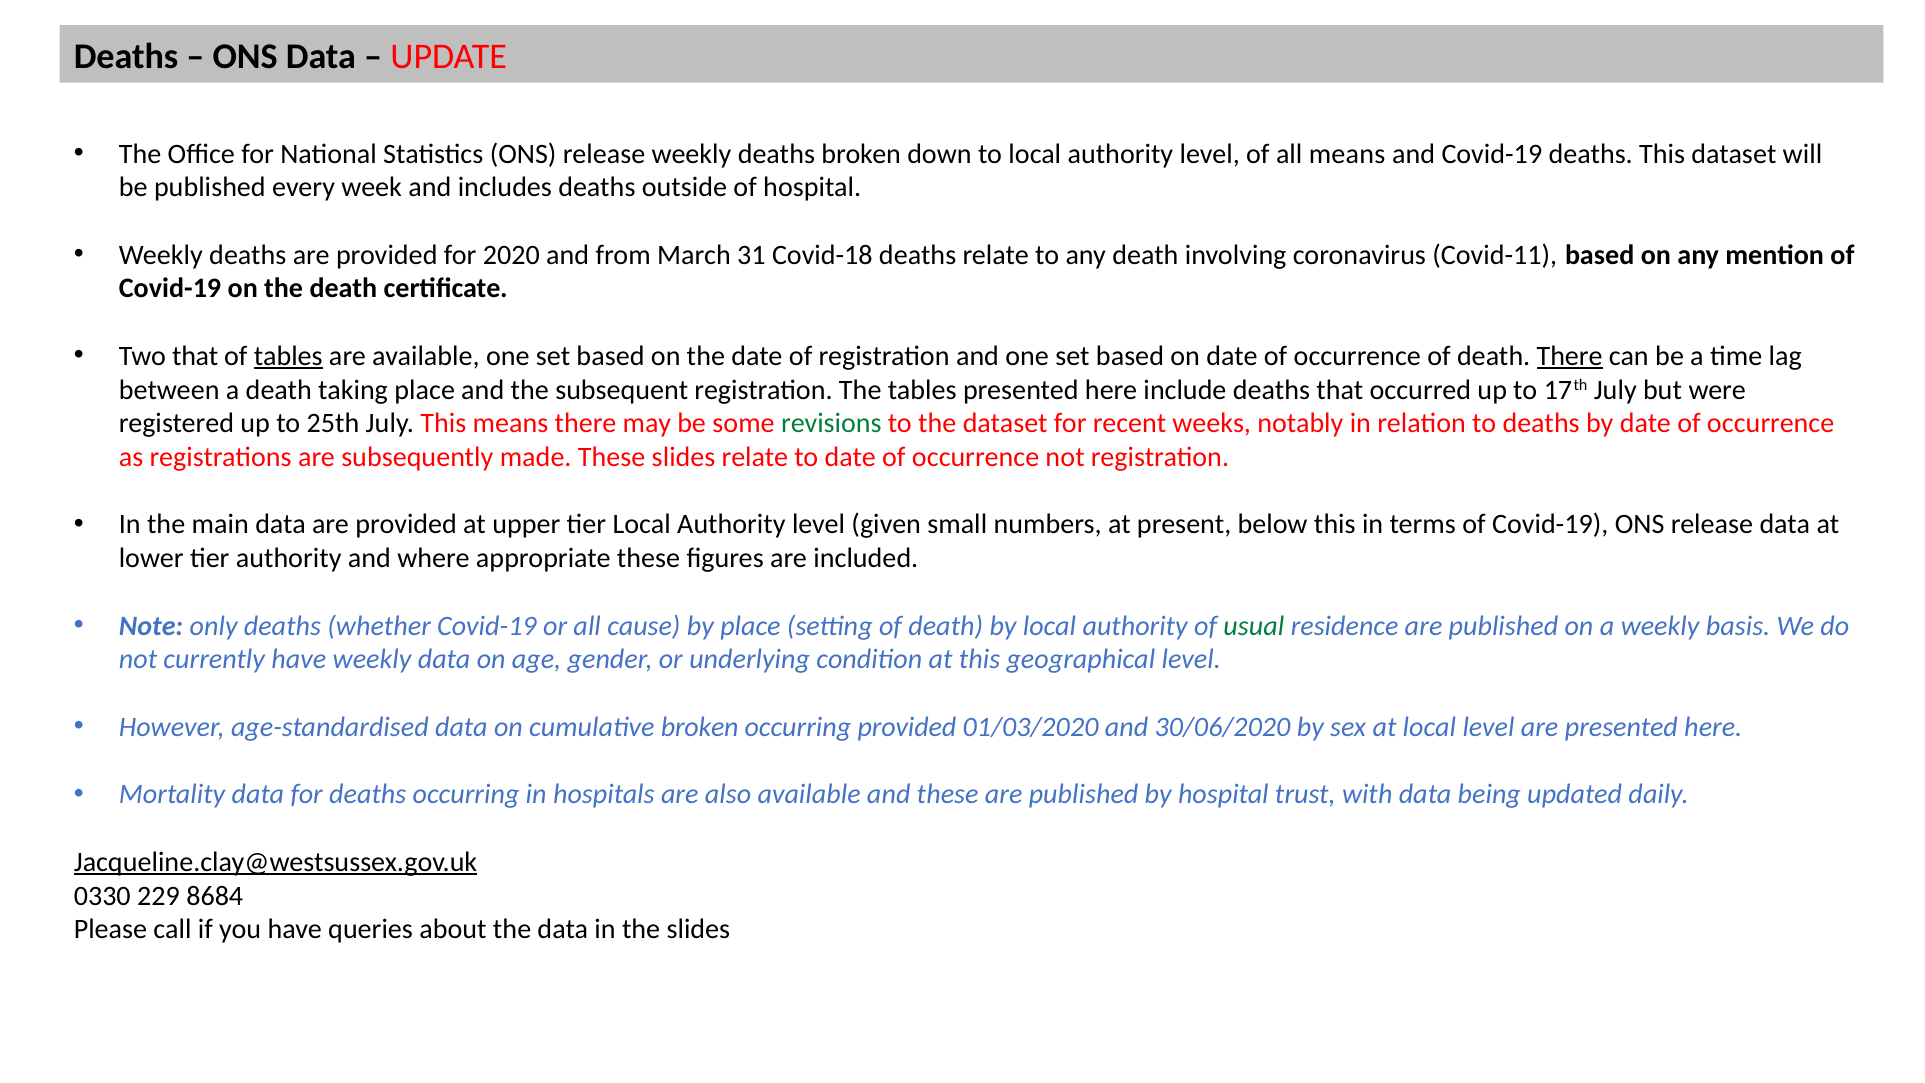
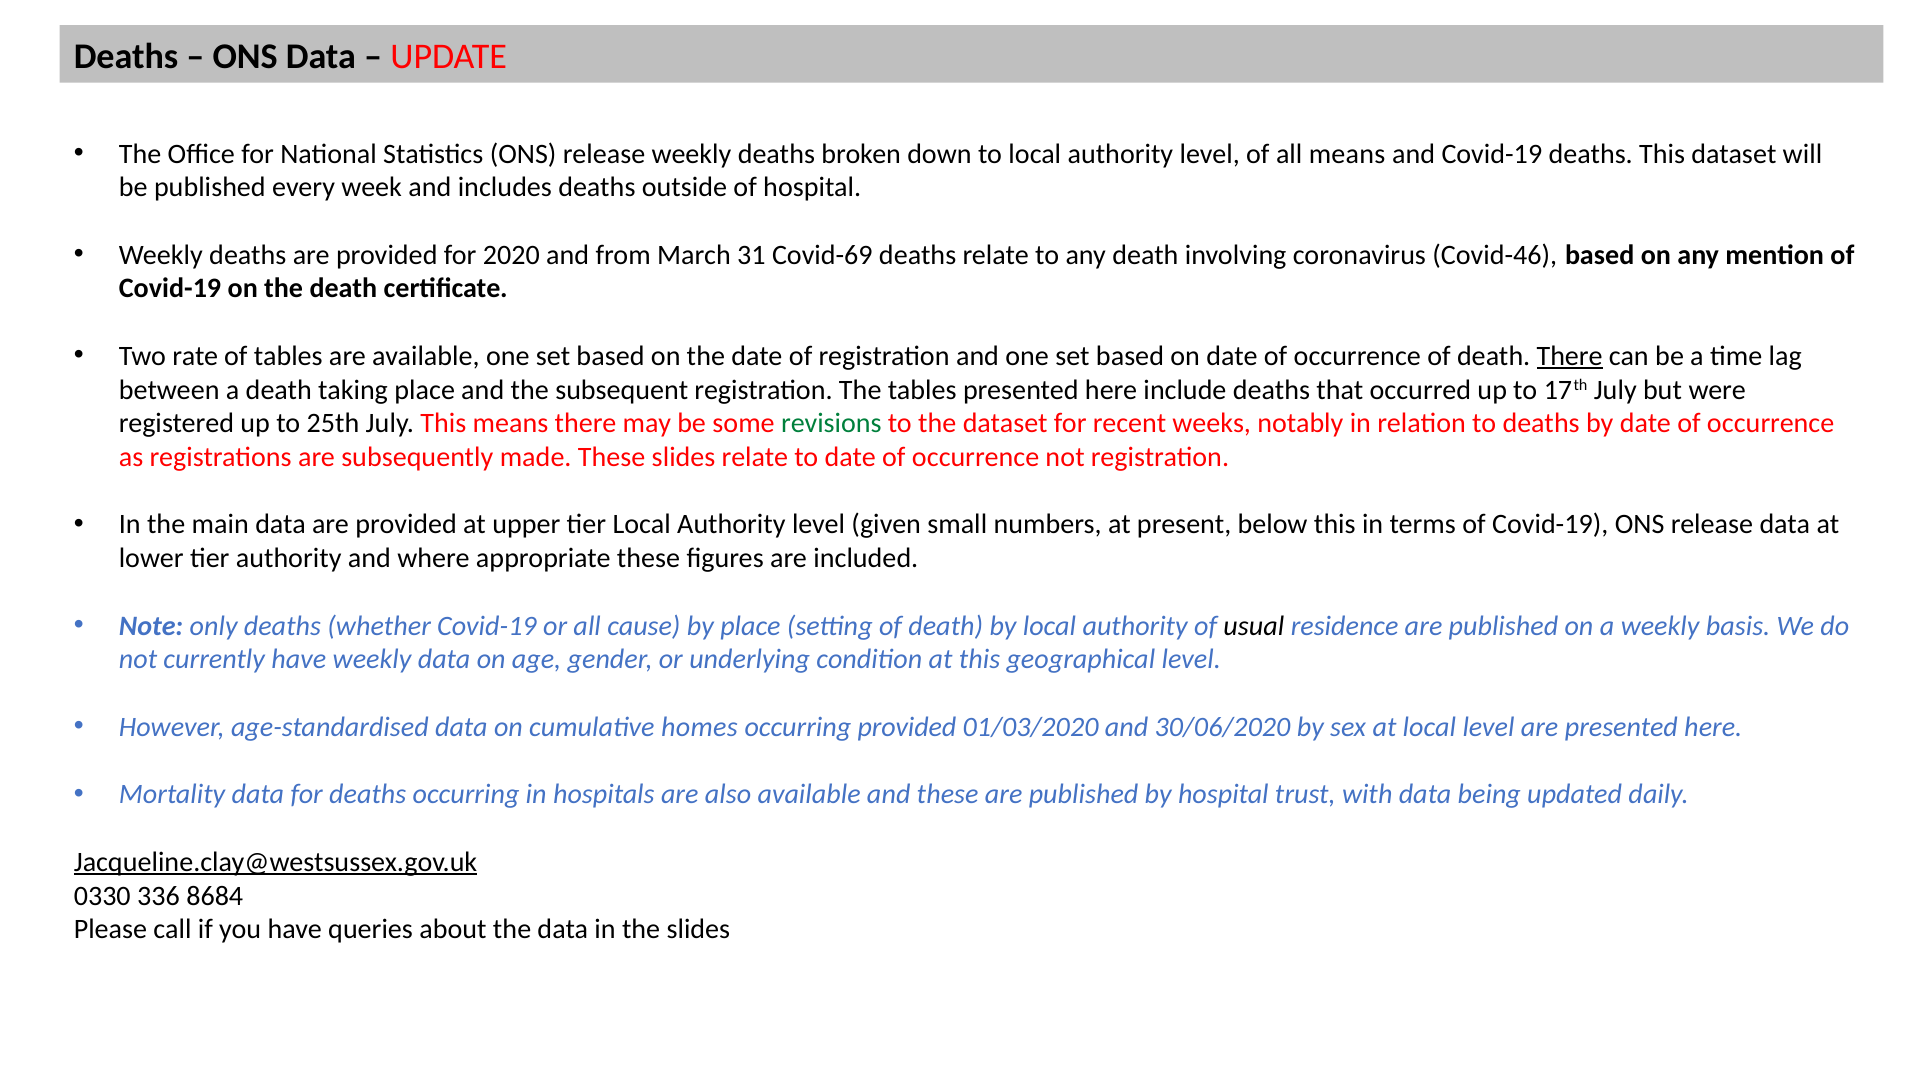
Covid-18: Covid-18 -> Covid-69
Covid-11: Covid-11 -> Covid-46
Two that: that -> rate
tables at (288, 356) underline: present -> none
usual colour: green -> black
cumulative broken: broken -> homes
229: 229 -> 336
